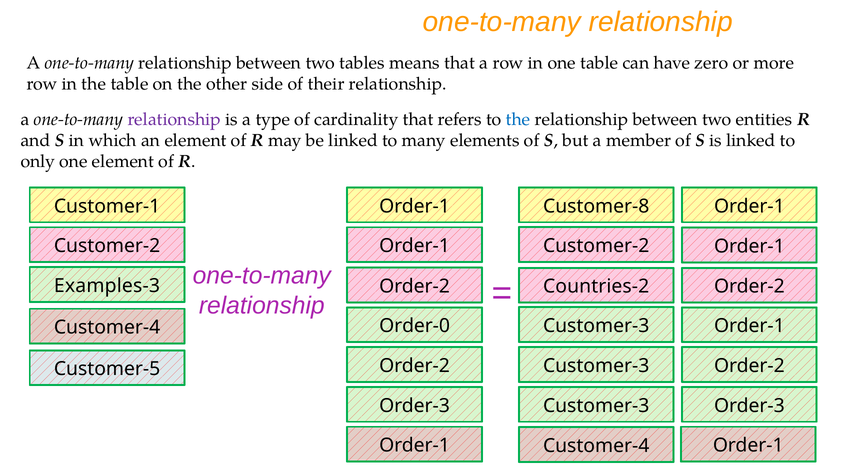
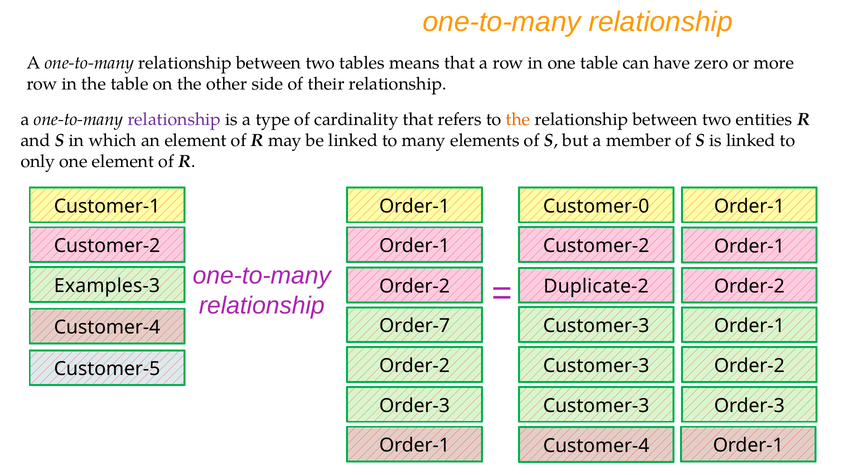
the at (518, 119) colour: blue -> orange
Customer-8: Customer-8 -> Customer-0
Countries-2: Countries-2 -> Duplicate-2
Order-0: Order-0 -> Order-7
